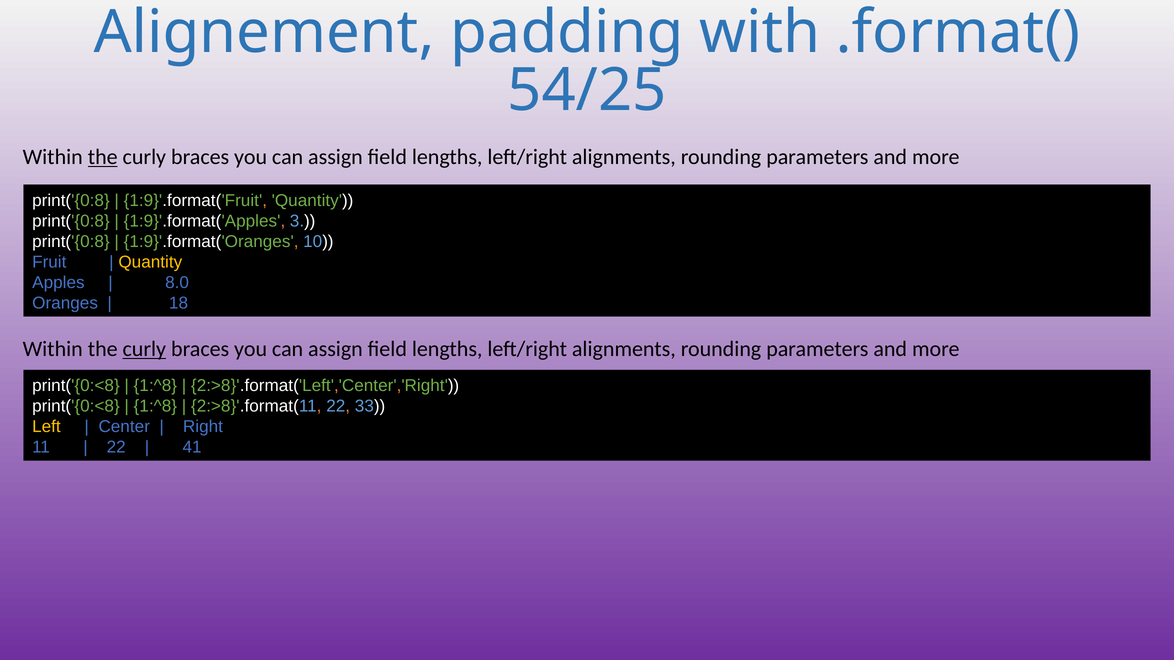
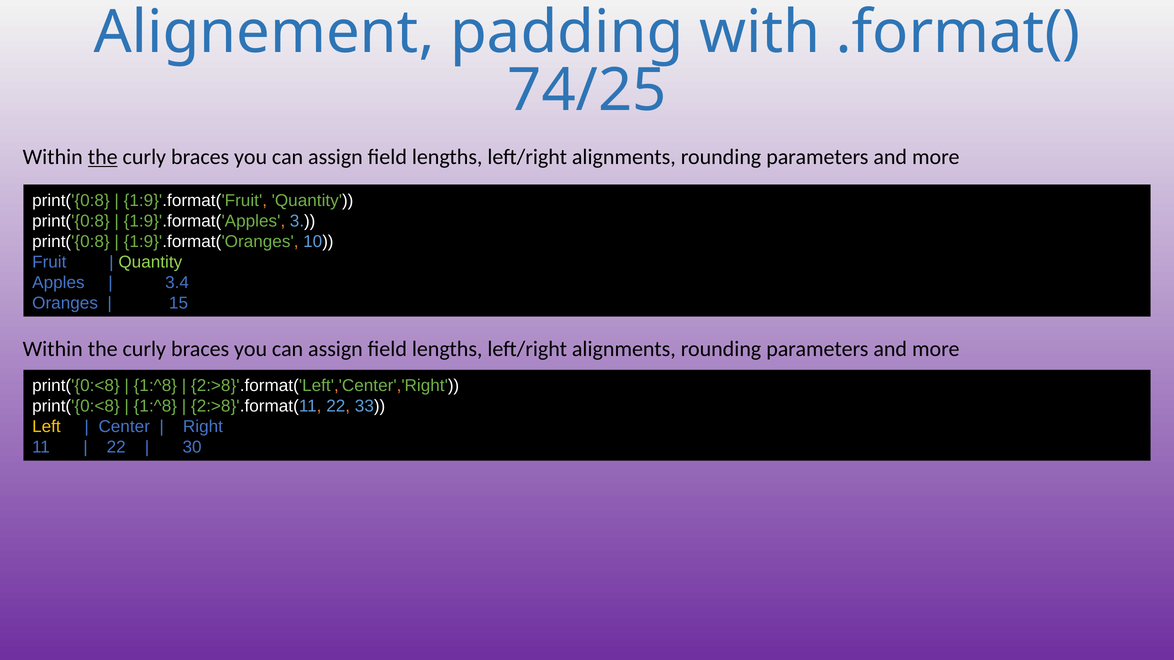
54/25: 54/25 -> 74/25
Quantity at (150, 262) colour: yellow -> light green
8.0: 8.0 -> 3.4
18: 18 -> 15
curly at (144, 349) underline: present -> none
41: 41 -> 30
